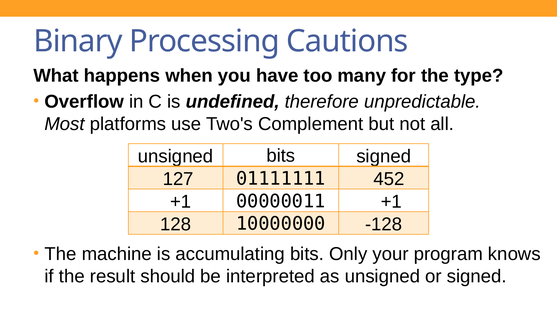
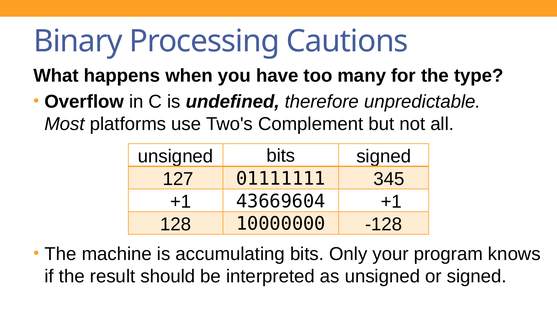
452: 452 -> 345
00000011: 00000011 -> 43669604
